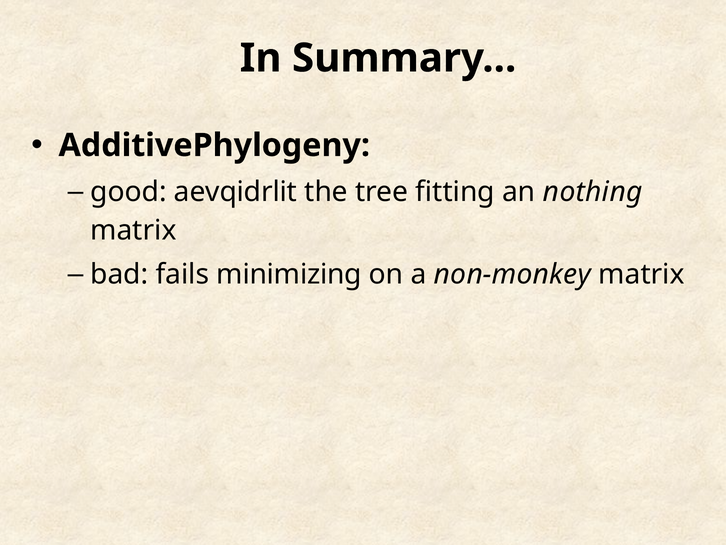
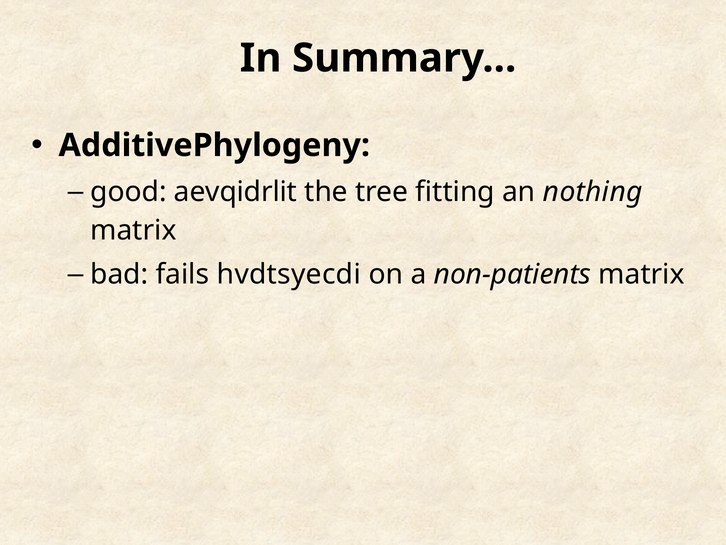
minimizing: minimizing -> hvdtsyecdi
non-monkey: non-monkey -> non-patients
